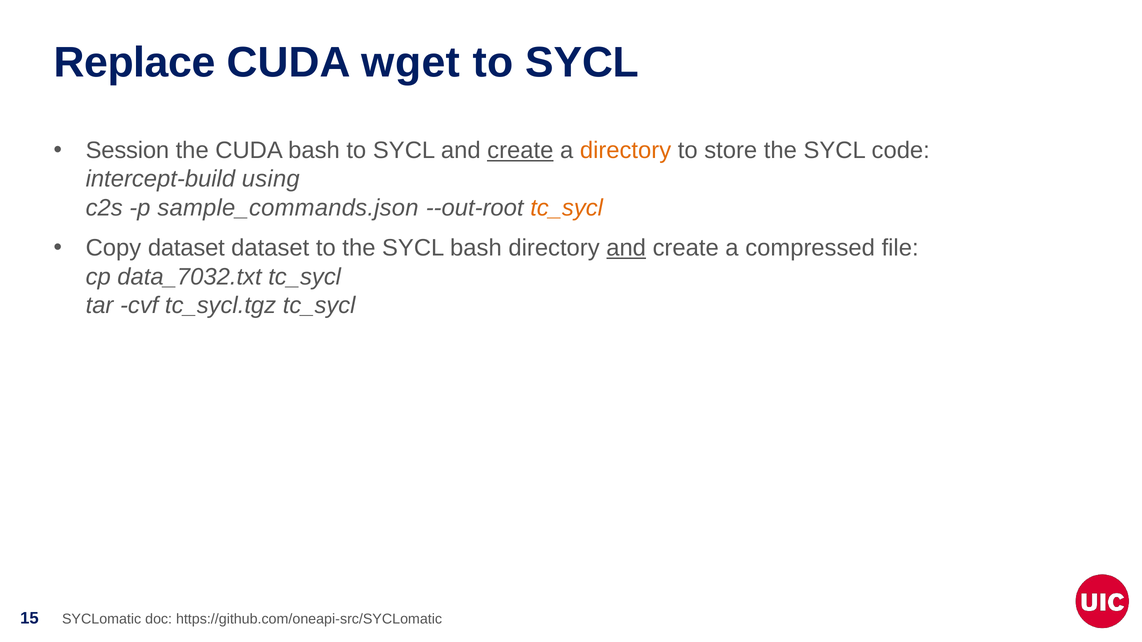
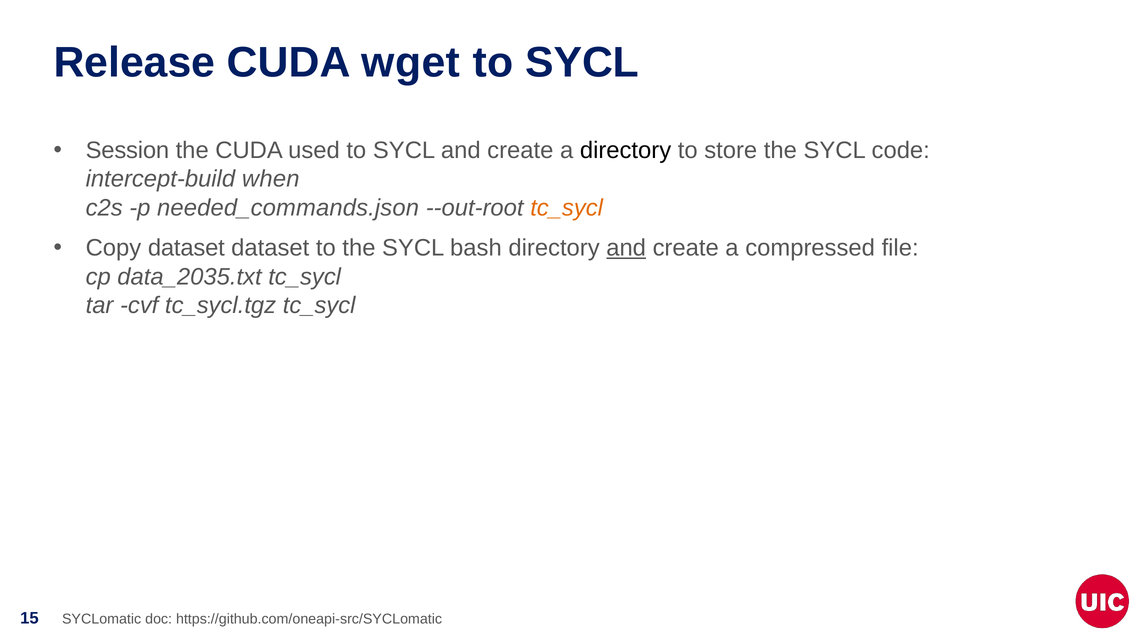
Replace: Replace -> Release
CUDA bash: bash -> used
create at (520, 151) underline: present -> none
directory at (626, 151) colour: orange -> black
using: using -> when
sample_commands.json: sample_commands.json -> needed_commands.json
data_7032.txt: data_7032.txt -> data_2035.txt
